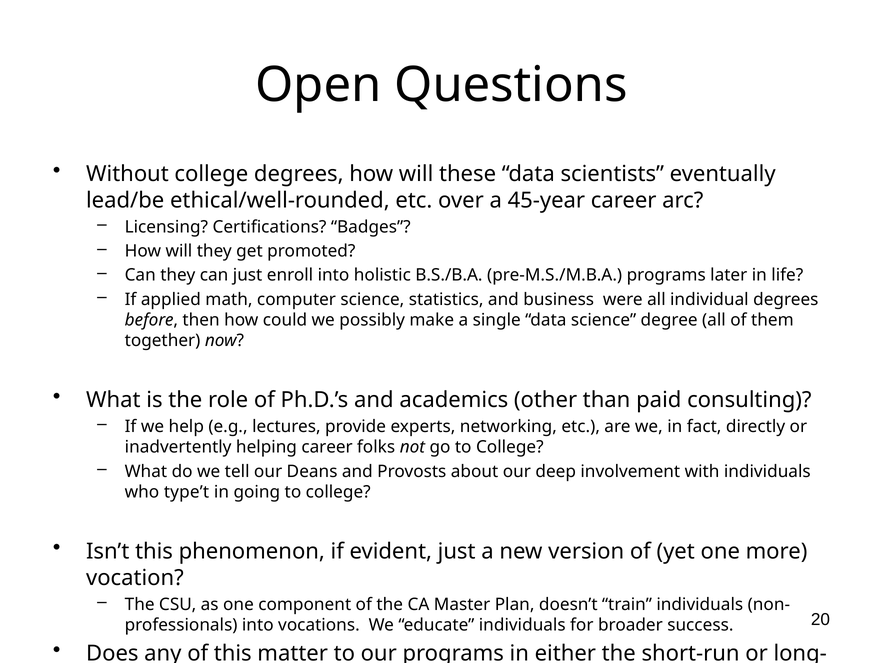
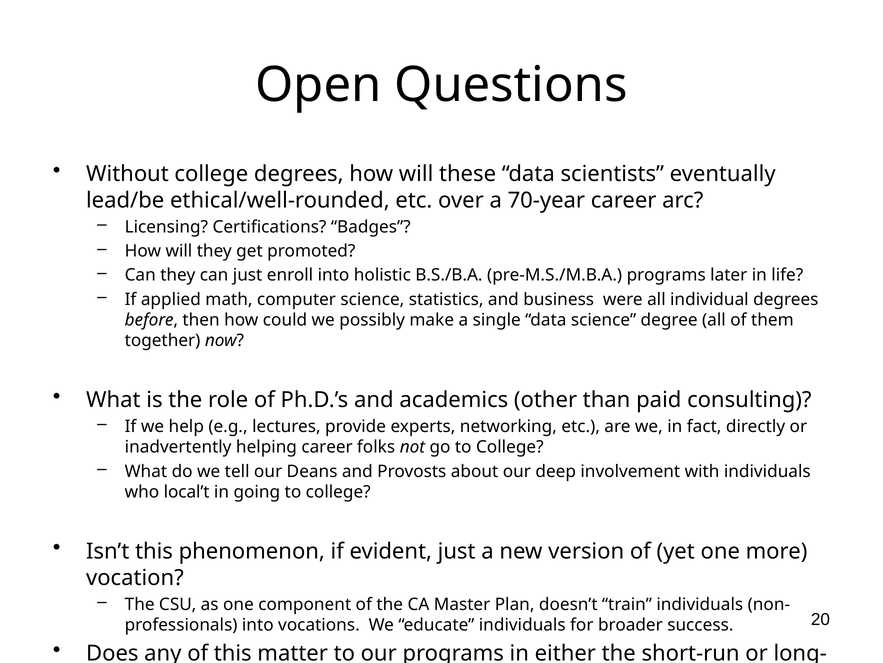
45-year: 45-year -> 70-year
type’t: type’t -> local’t
